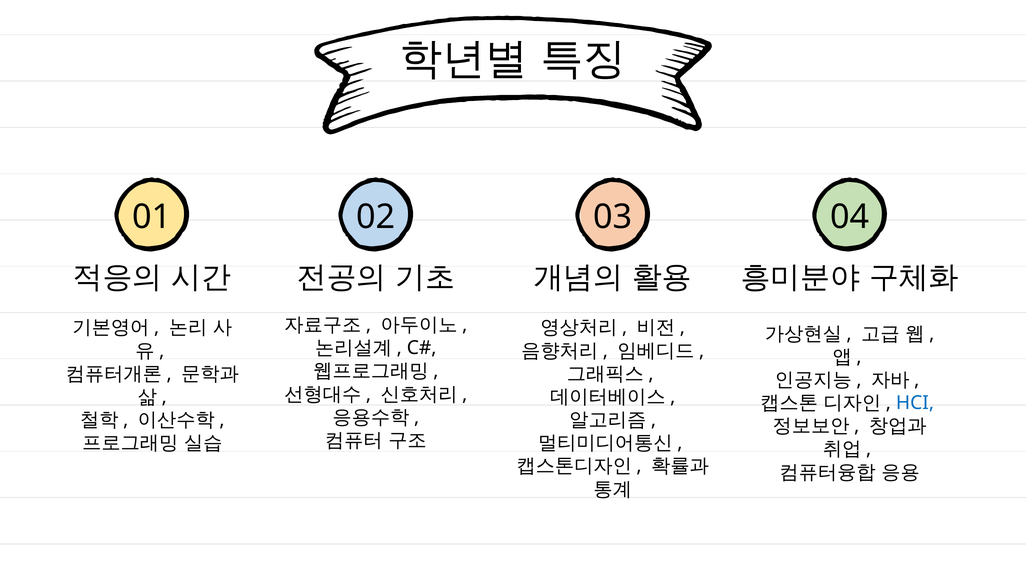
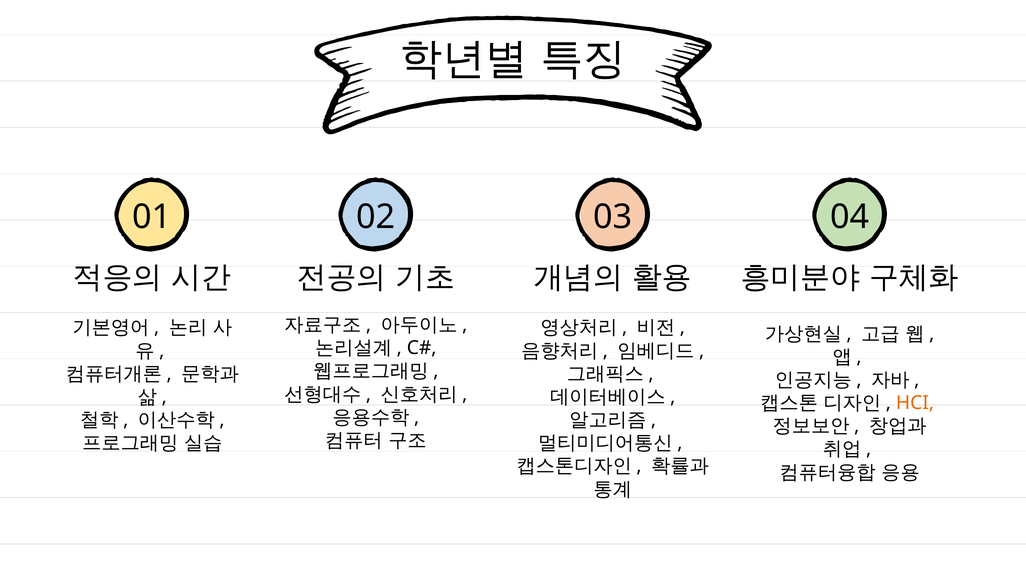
HCI colour: blue -> orange
